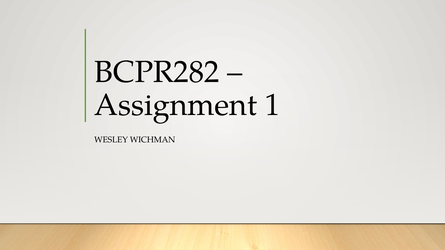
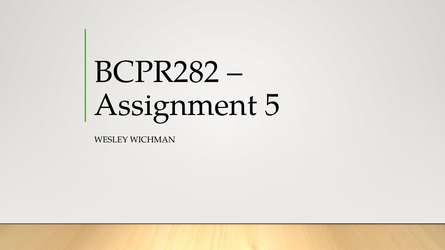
1: 1 -> 5
